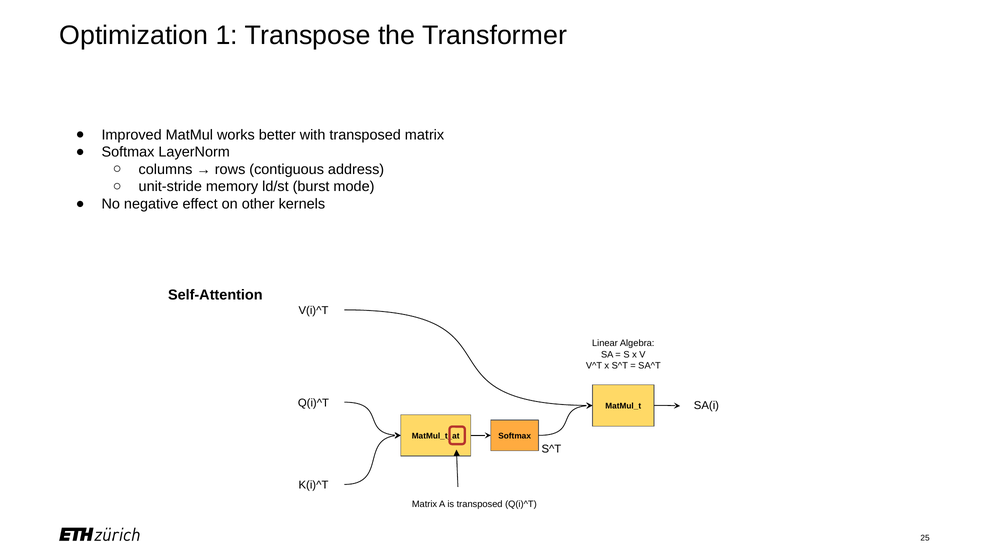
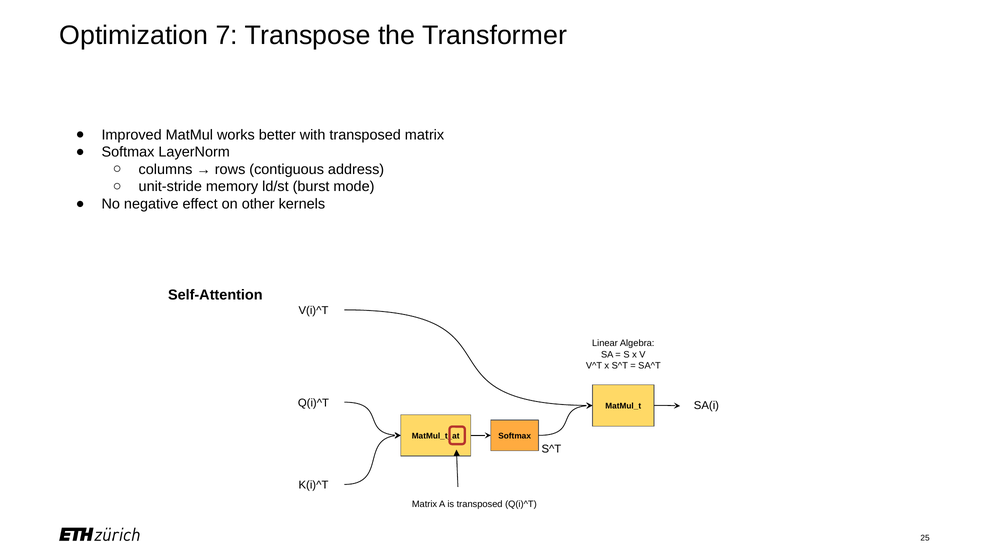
1: 1 -> 7
